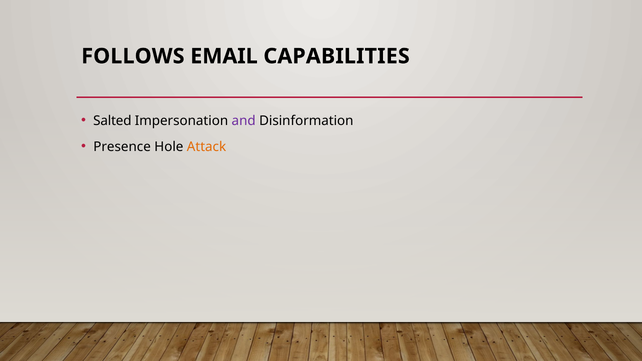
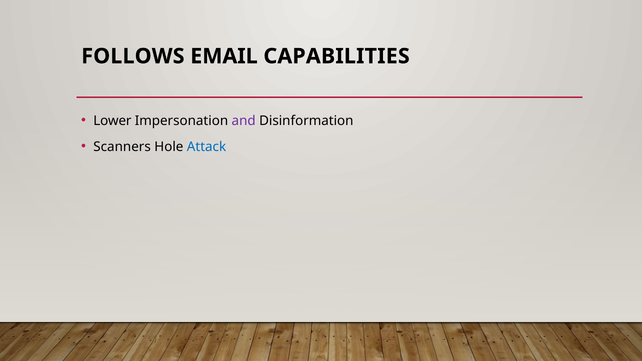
Salted: Salted -> Lower
Presence: Presence -> Scanners
Attack colour: orange -> blue
